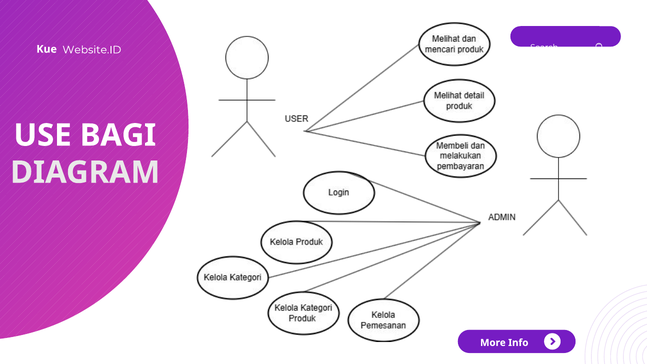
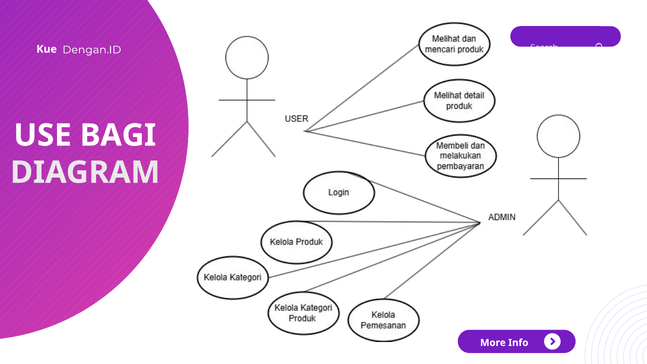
Website.ID: Website.ID -> Dengan.ID
